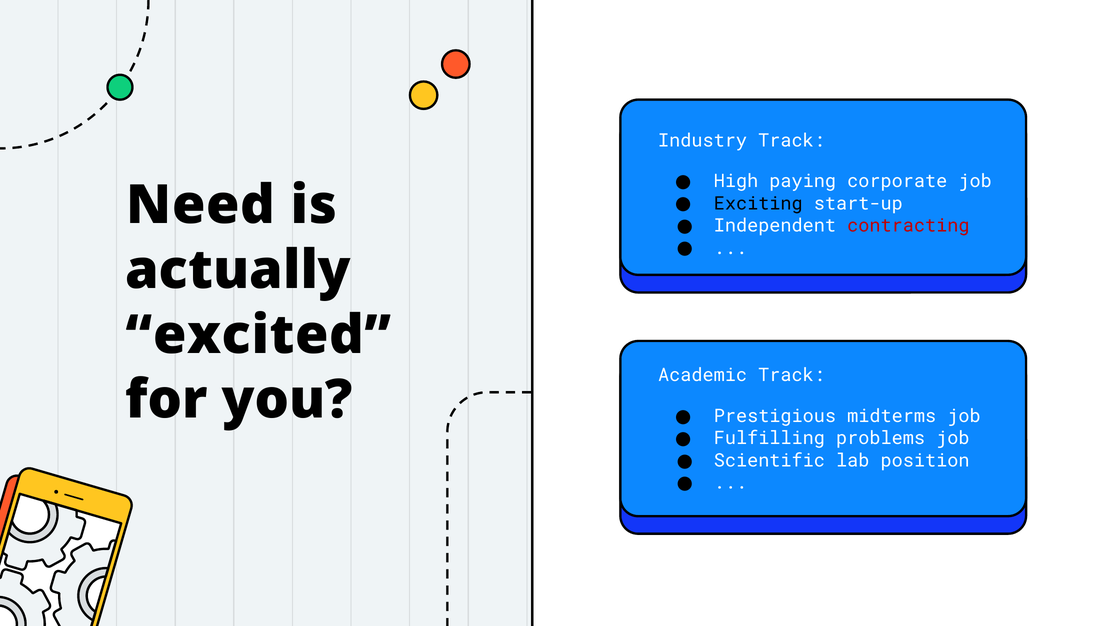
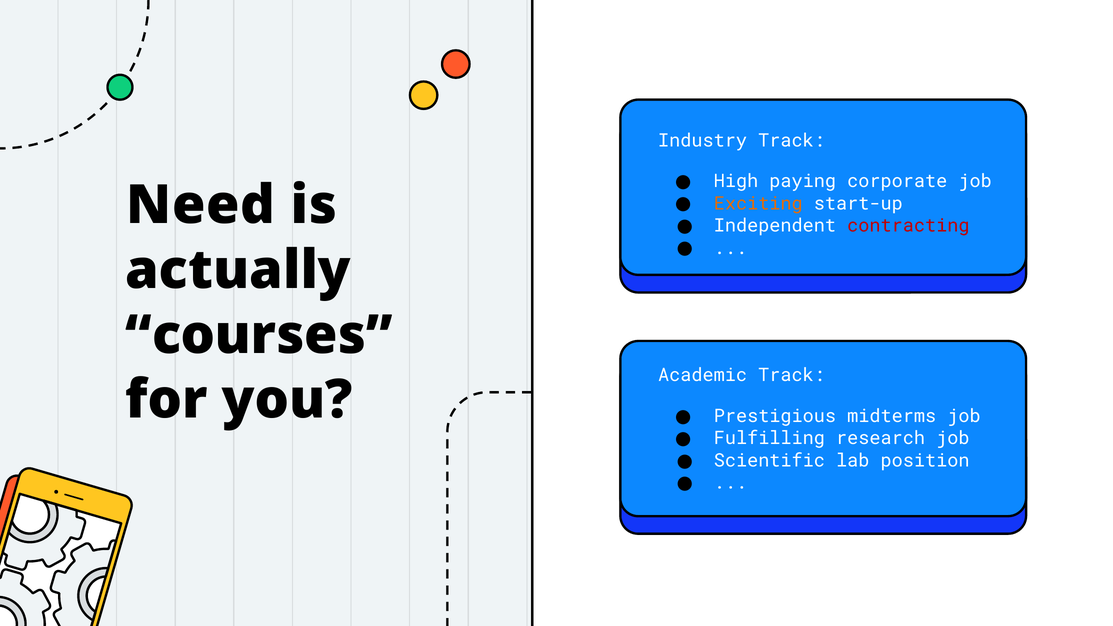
Exciting colour: black -> orange
excited: excited -> courses
problems: problems -> research
